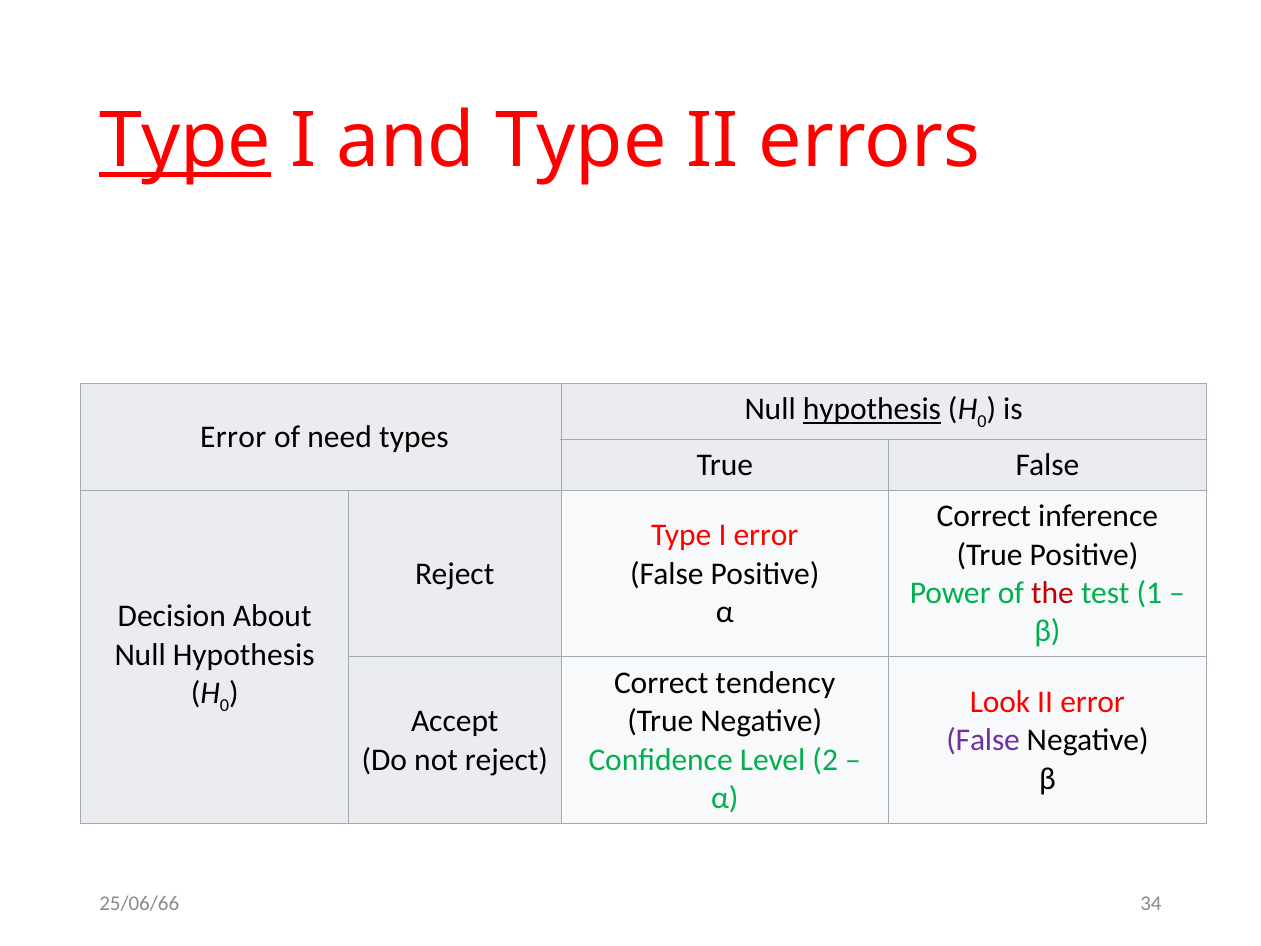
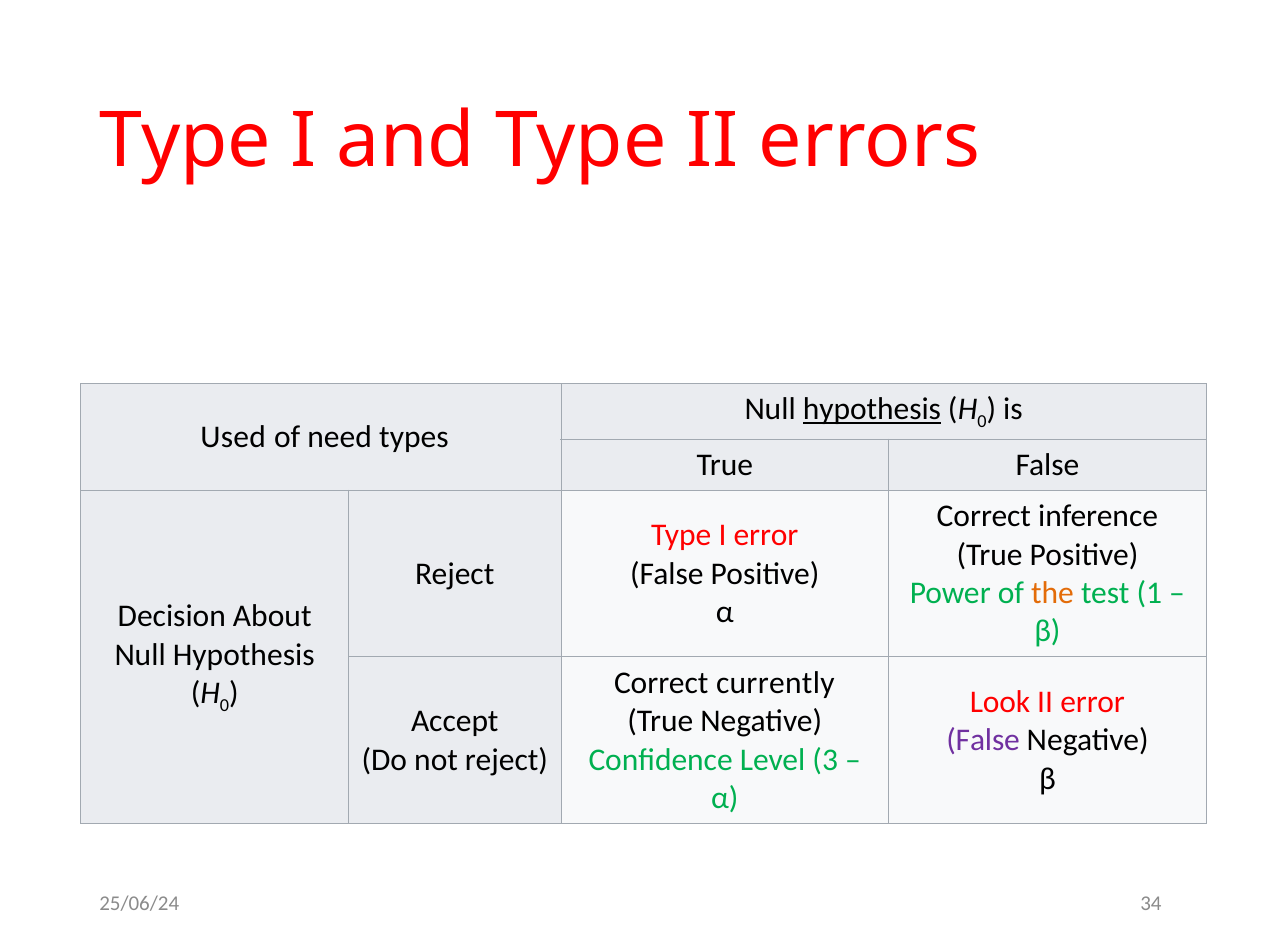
Type at (185, 141) underline: present -> none
Error at (233, 437): Error -> Used
the colour: red -> orange
tendency: tendency -> currently
2: 2 -> 3
25/06/66: 25/06/66 -> 25/06/24
